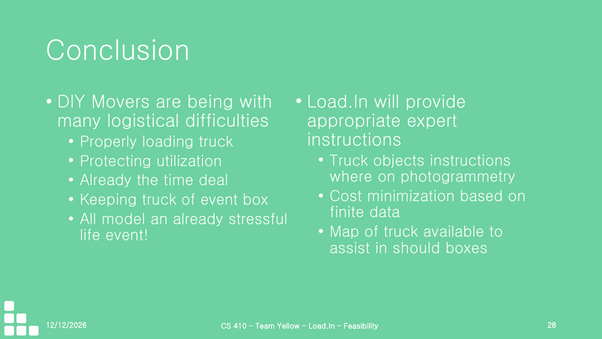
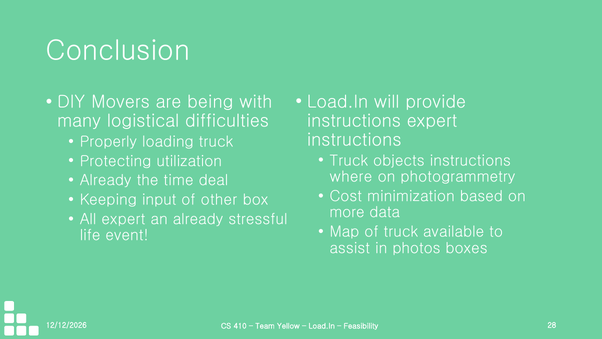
appropriate at (354, 121): appropriate -> instructions
Keeping truck: truck -> input
of event: event -> other
finite: finite -> more
All model: model -> expert
should: should -> photos
